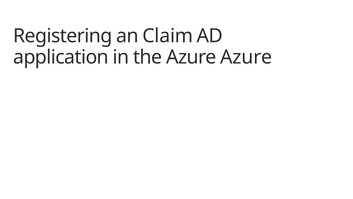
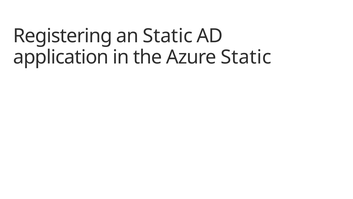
an Claim: Claim -> Static
Azure Azure: Azure -> Static
